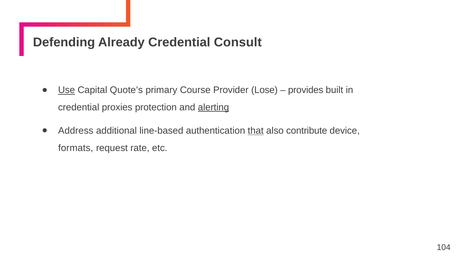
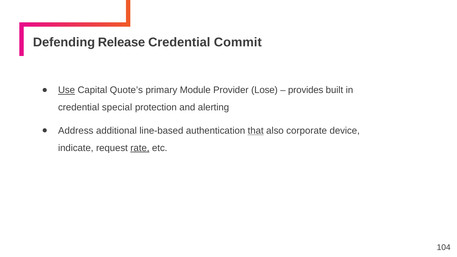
Already: Already -> Release
Consult: Consult -> Commit
Course: Course -> Module
proxies: proxies -> special
alerting underline: present -> none
contribute: contribute -> corporate
formats: formats -> indicate
rate underline: none -> present
